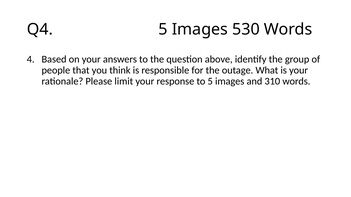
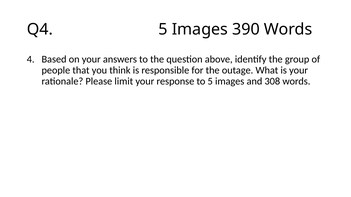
530: 530 -> 390
310: 310 -> 308
